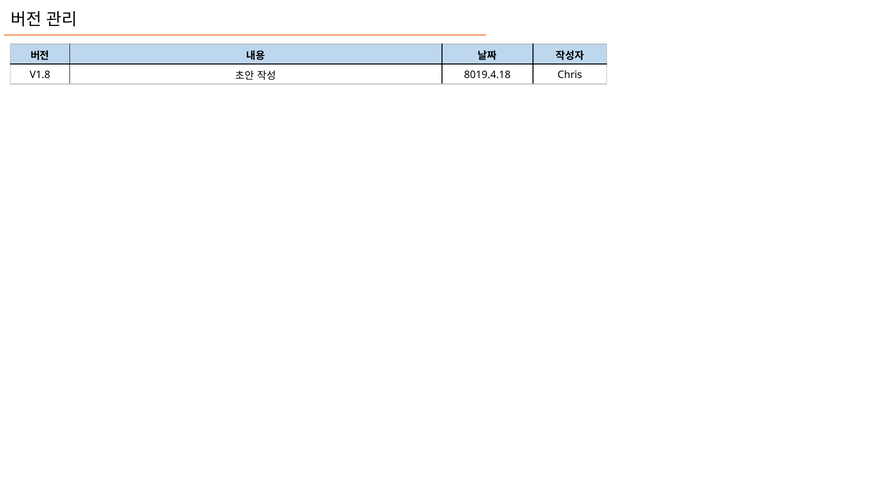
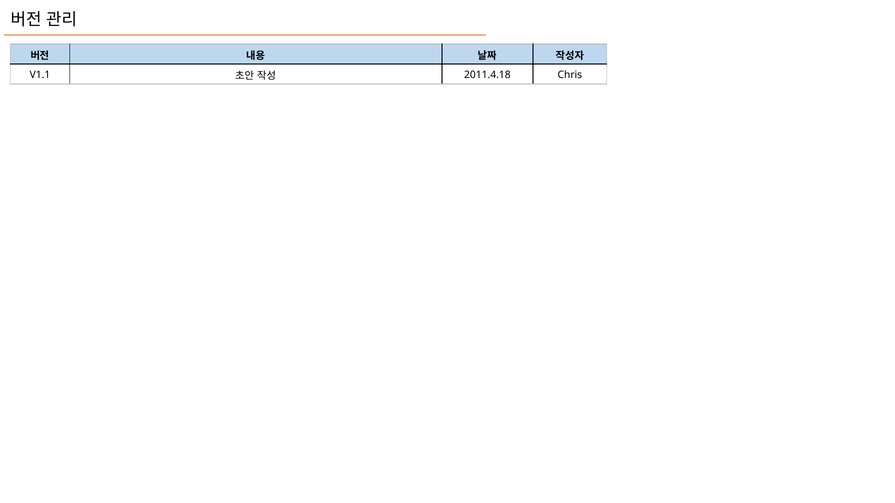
V1.8: V1.8 -> V1.1
8019.4.18: 8019.4.18 -> 2011.4.18
